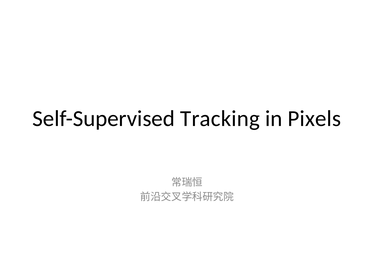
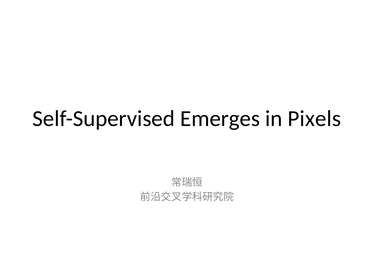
Tracking: Tracking -> Emerges
